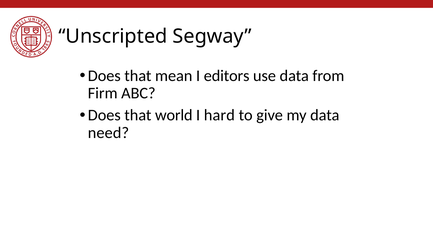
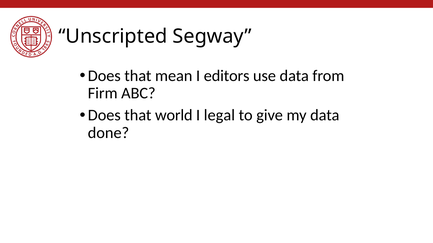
hard: hard -> legal
need: need -> done
